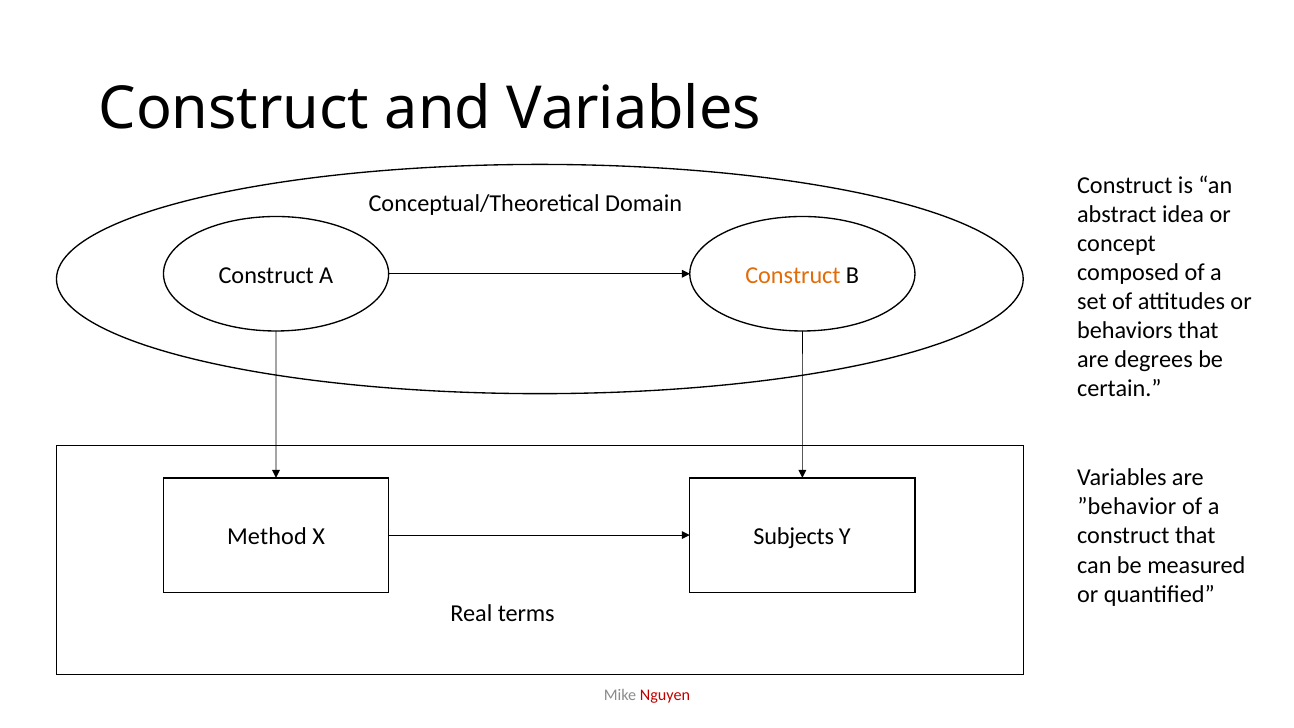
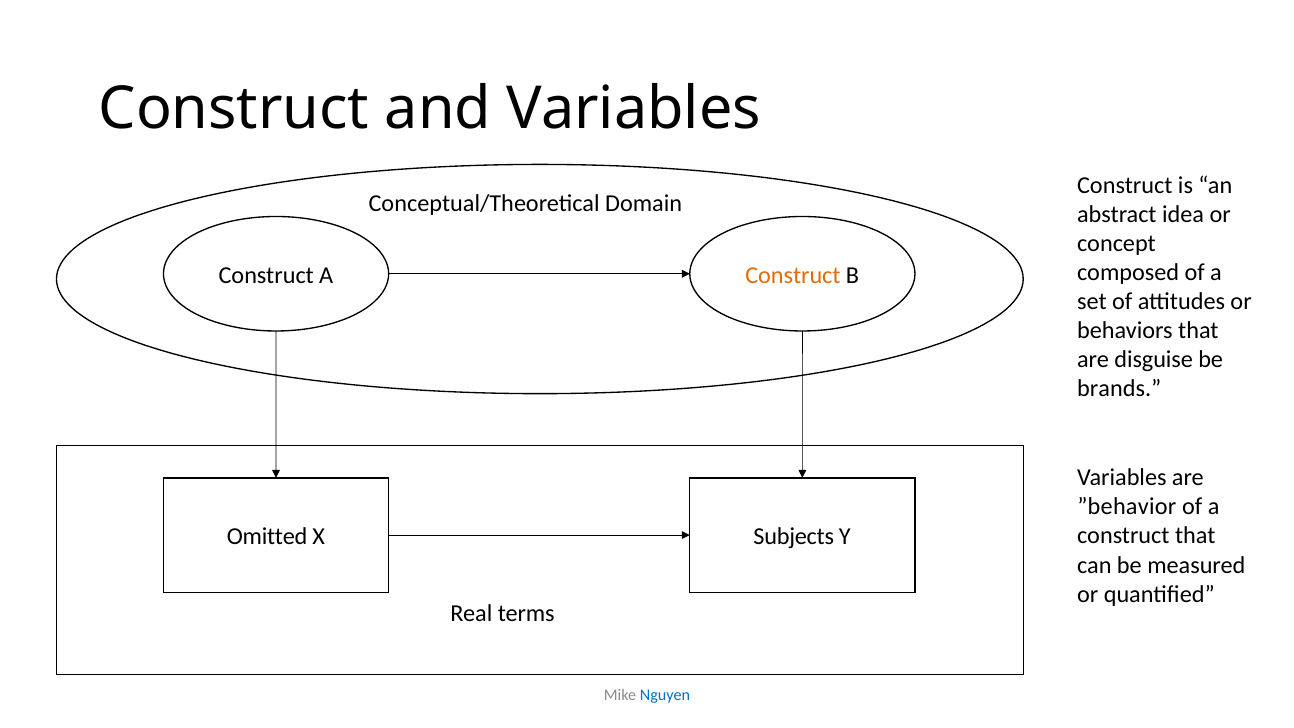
degrees: degrees -> disguise
certain: certain -> brands
Method: Method -> Omitted
Nguyen colour: red -> blue
